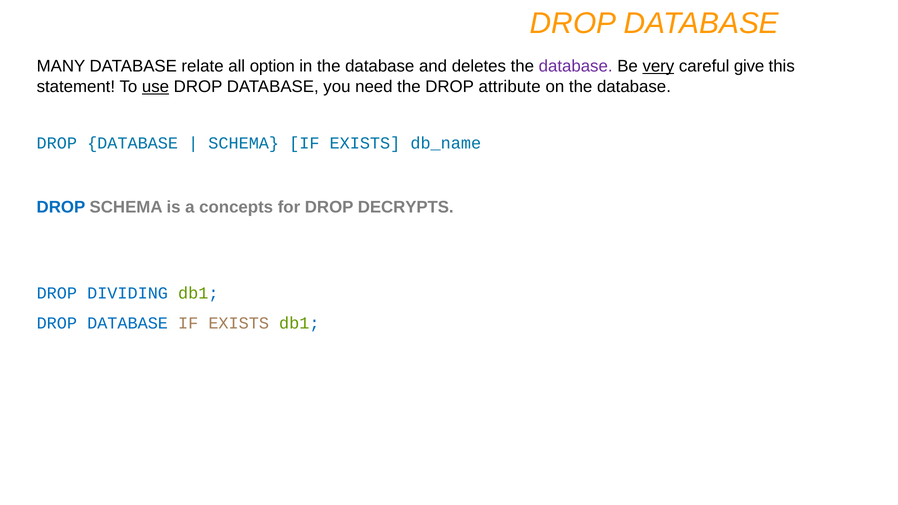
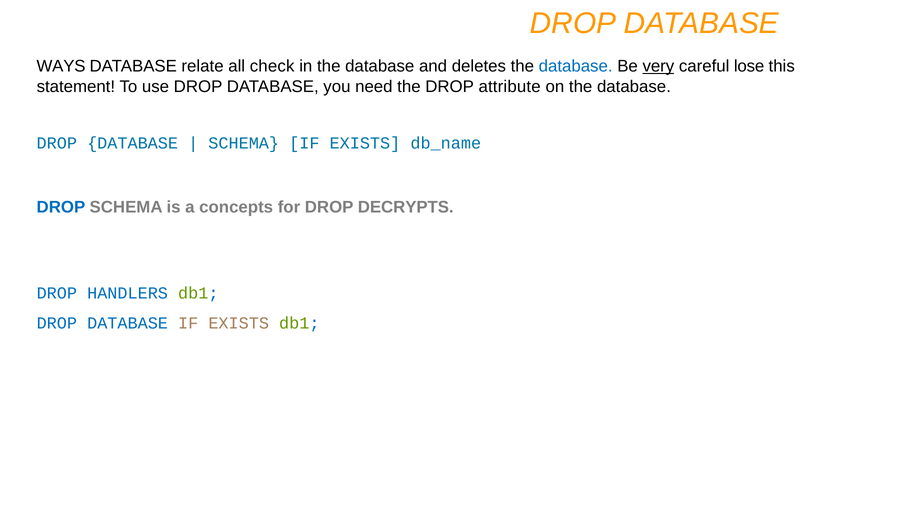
MANY: MANY -> WAYS
option: option -> check
database at (576, 66) colour: purple -> blue
give: give -> lose
use underline: present -> none
DIVIDING: DIVIDING -> HANDLERS
